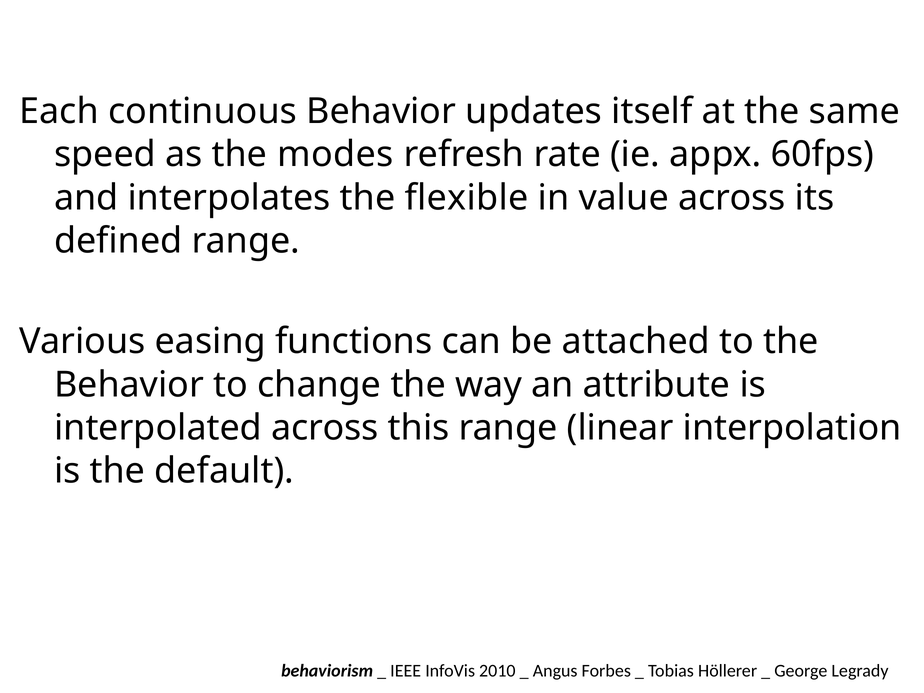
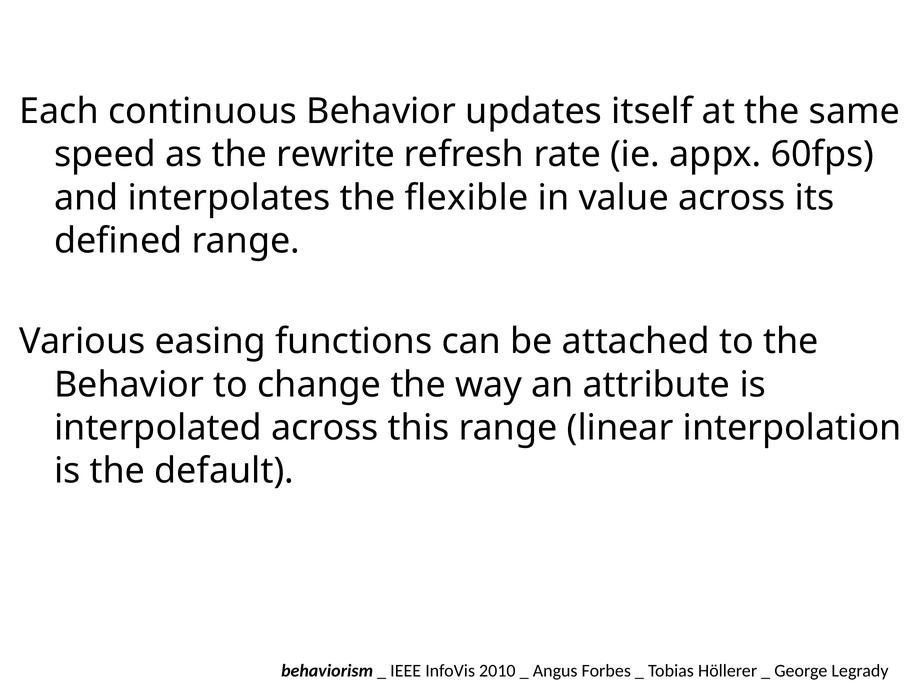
modes: modes -> rewrite
